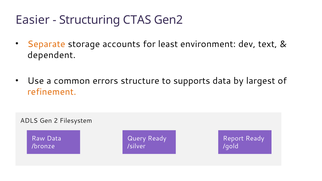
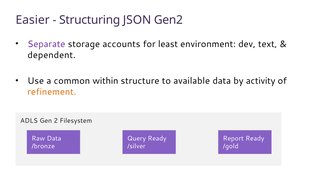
CTAS: CTAS -> JSON
Separate colour: orange -> purple
errors: errors -> within
supports: supports -> available
largest: largest -> activity
